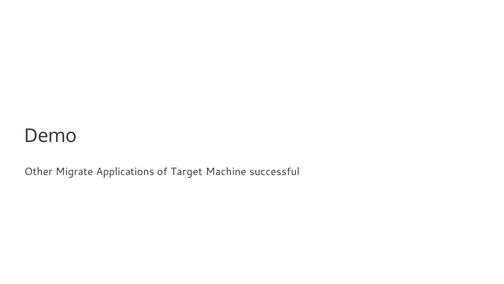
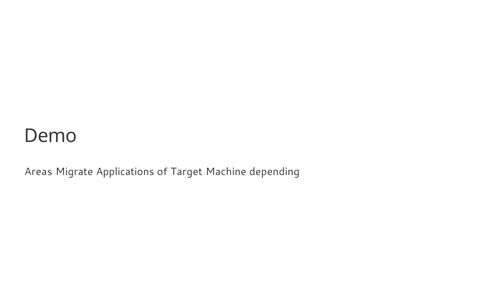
Other: Other -> Areas
successful: successful -> depending
